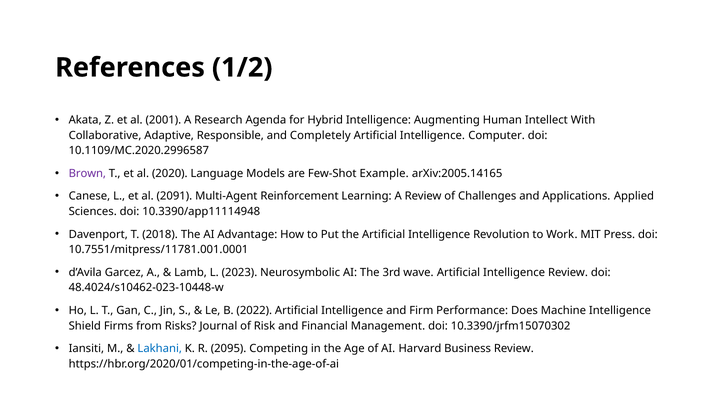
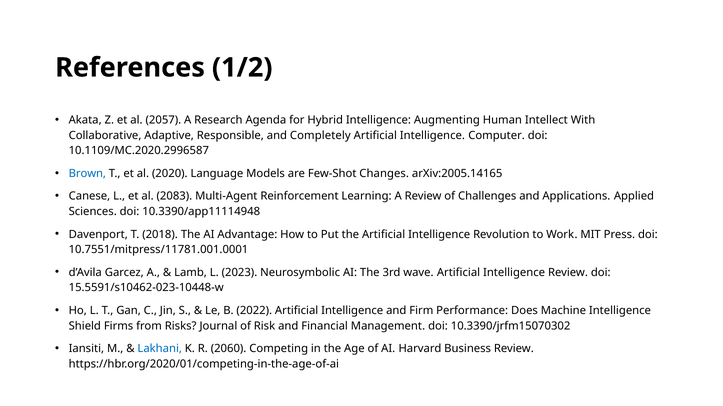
2001: 2001 -> 2057
Brown colour: purple -> blue
Example: Example -> Changes
2091: 2091 -> 2083
48.4024/s10462-023-10448-w: 48.4024/s10462-023-10448-w -> 15.5591/s10462-023-10448-w
2095: 2095 -> 2060
